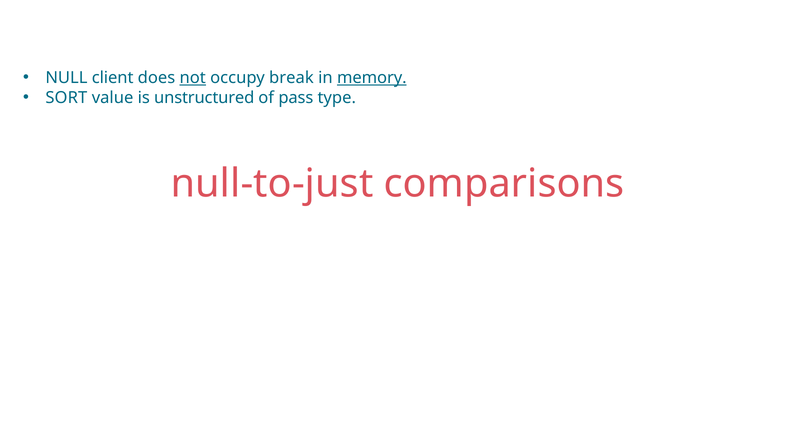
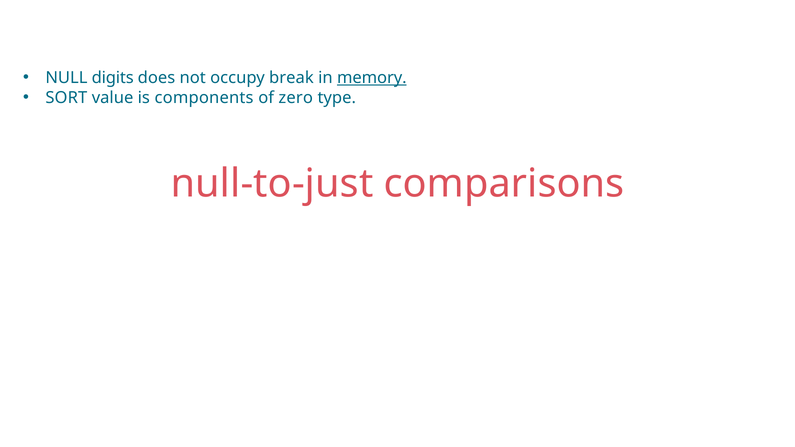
client: client -> digits
not underline: present -> none
unstructured: unstructured -> components
pass: pass -> zero
